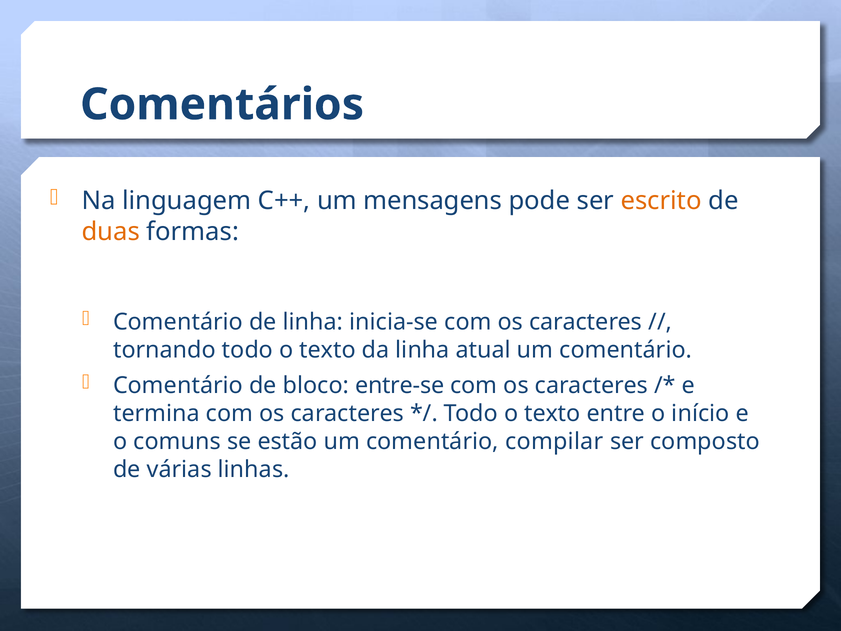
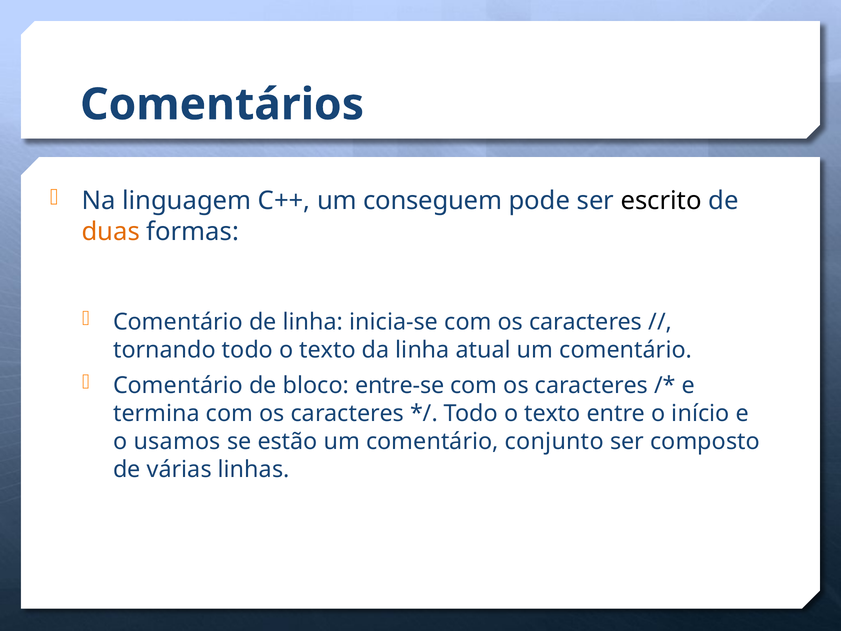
mensagens: mensagens -> conseguem
escrito colour: orange -> black
comuns: comuns -> usamos
compilar: compilar -> conjunto
